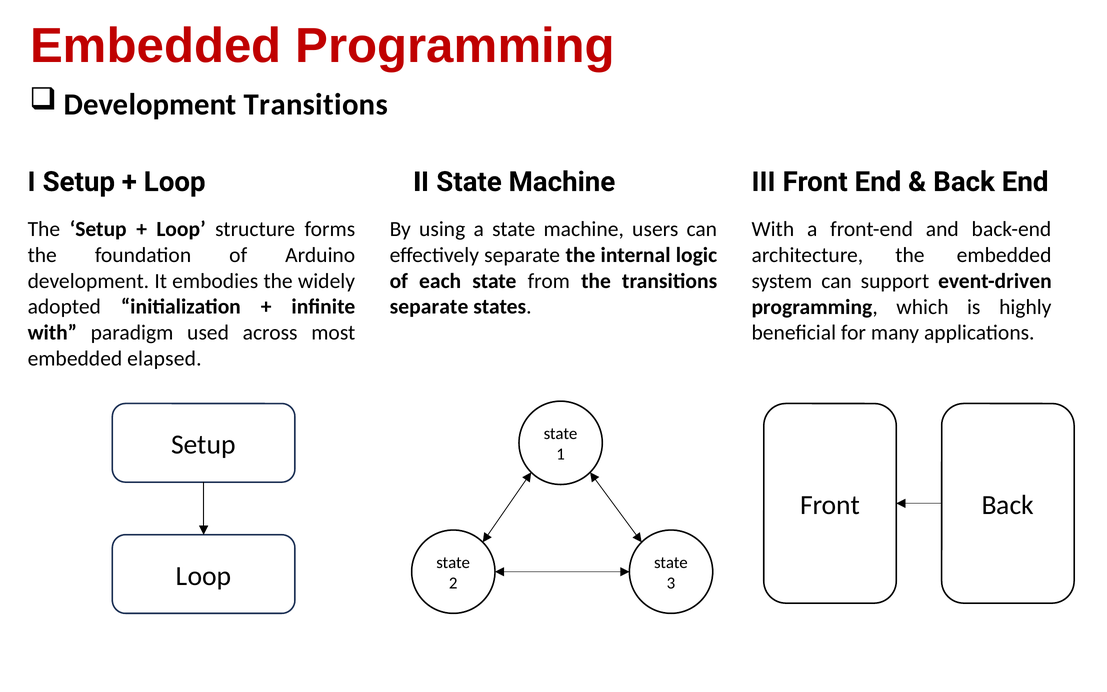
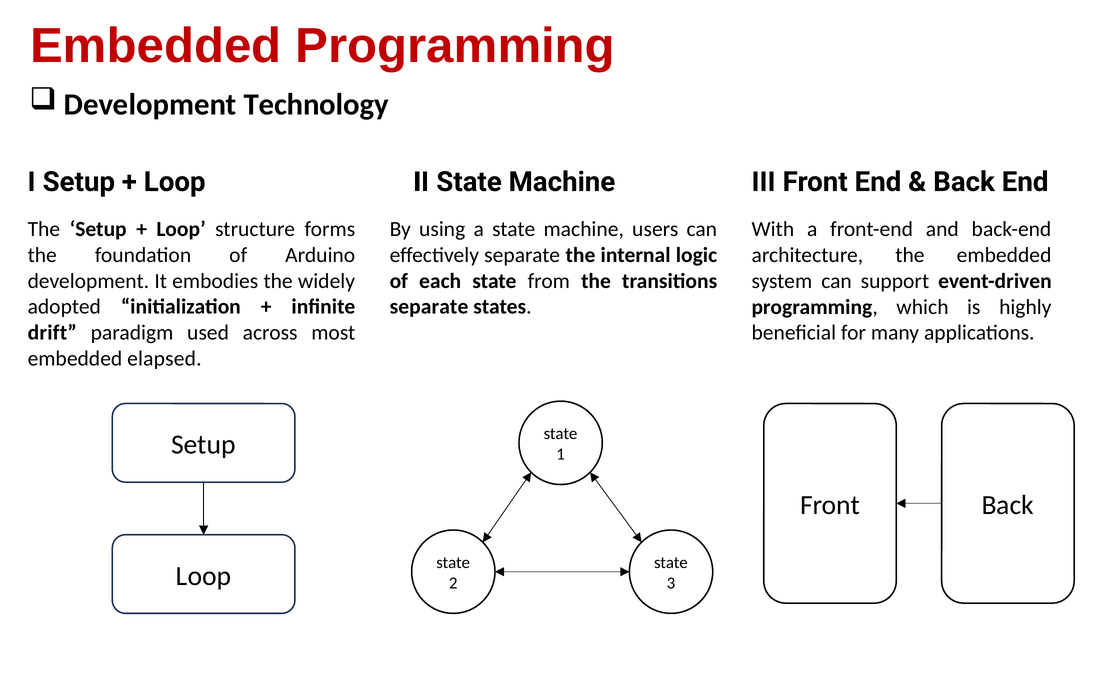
Development Transitions: Transitions -> Technology
with at (52, 333): with -> drift
